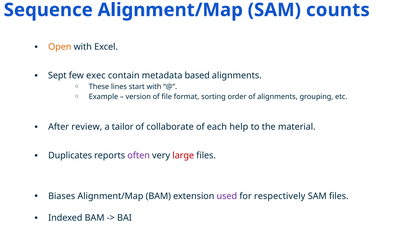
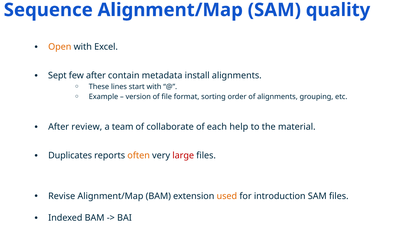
counts: counts -> quality
few exec: exec -> after
based: based -> install
tailor: tailor -> team
often colour: purple -> orange
Biases: Biases -> Revise
used colour: purple -> orange
respectively: respectively -> introduction
